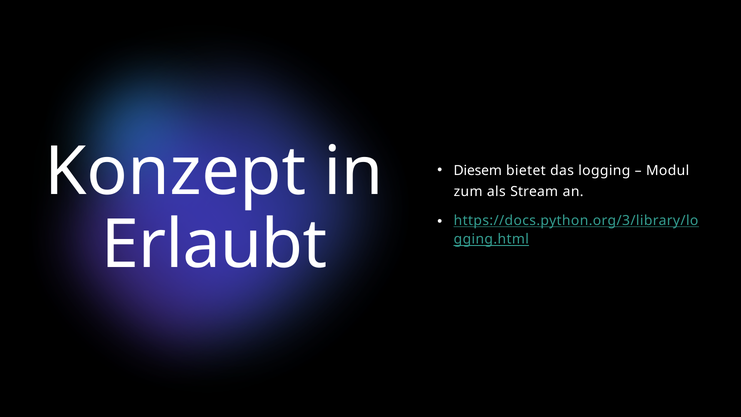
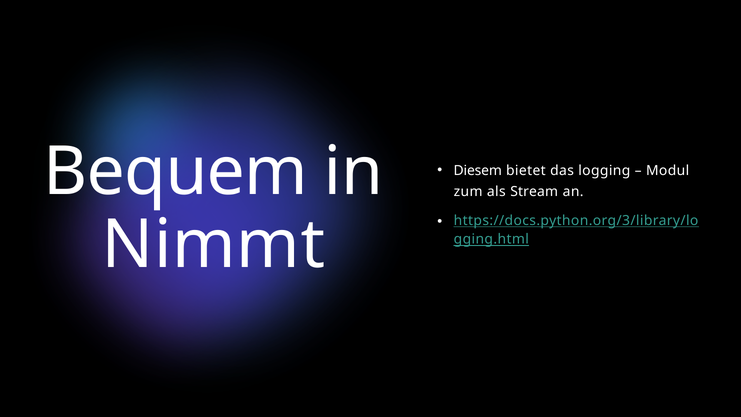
Konzept: Konzept -> Bequem
Erlaubt: Erlaubt -> Nimmt
